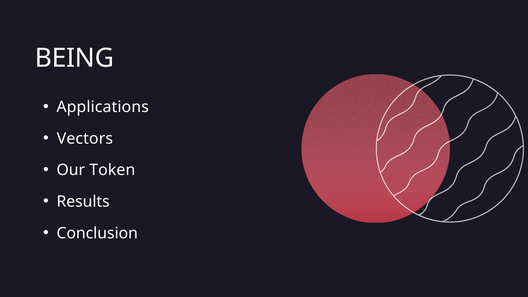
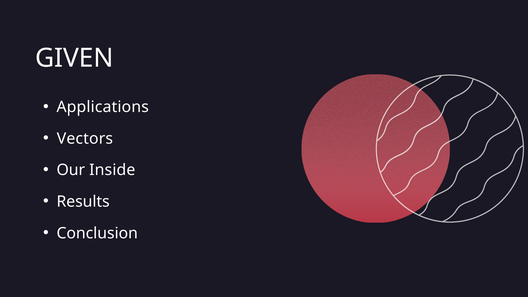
BEING: BEING -> GIVEN
Token: Token -> Inside
